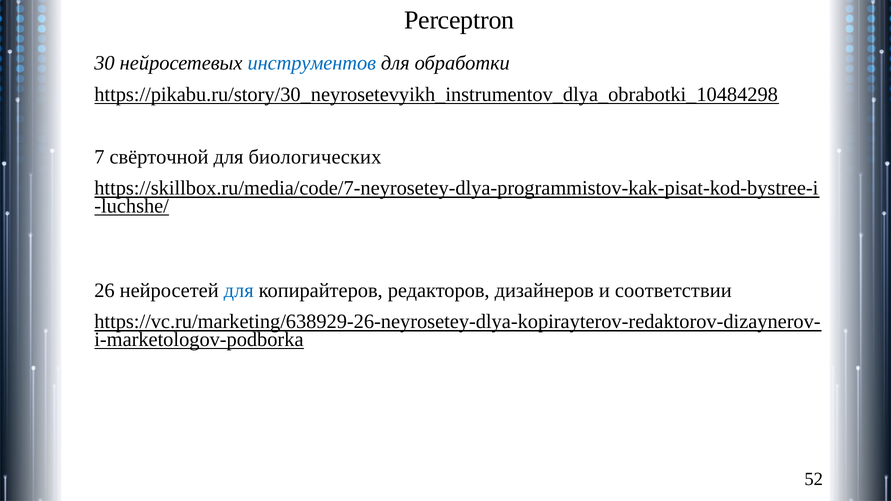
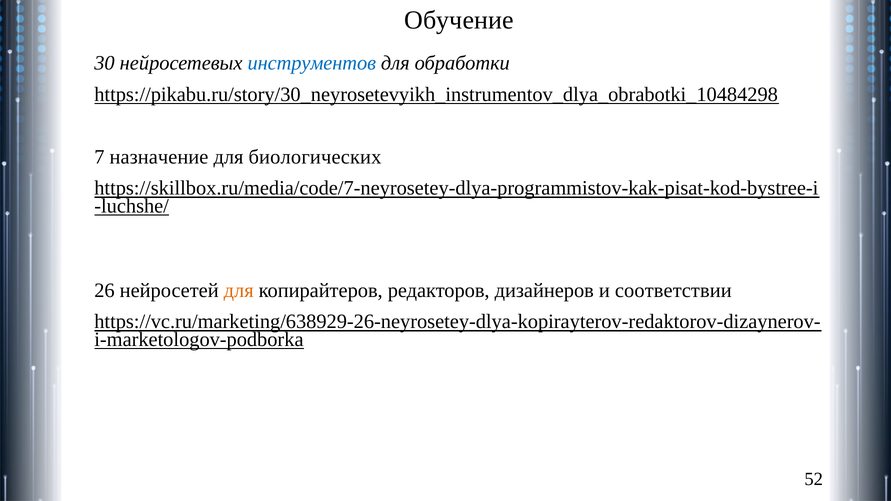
Perceptron: Perceptron -> Обучение
свёрточной: свёрточной -> назначение
для at (239, 290) colour: blue -> orange
